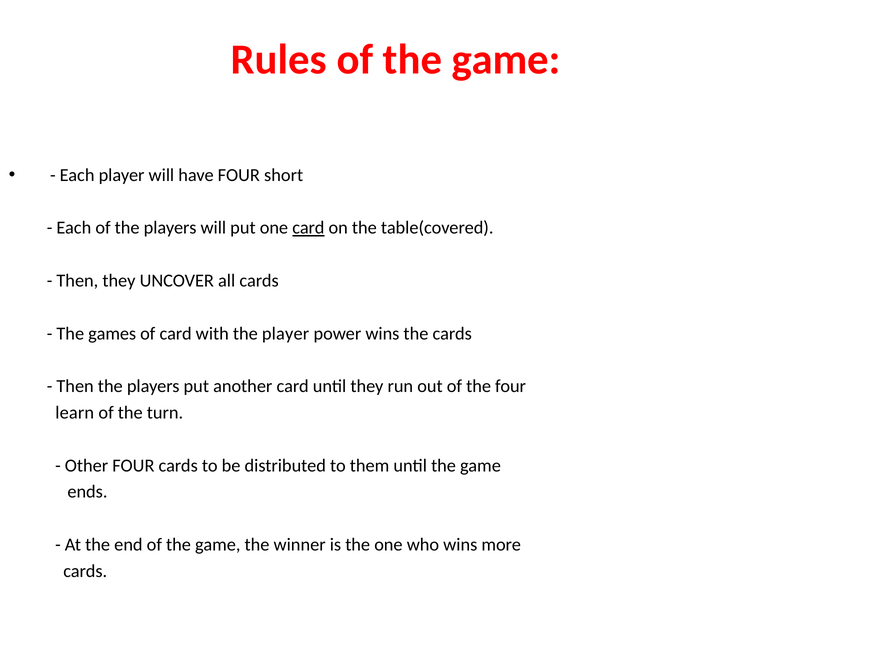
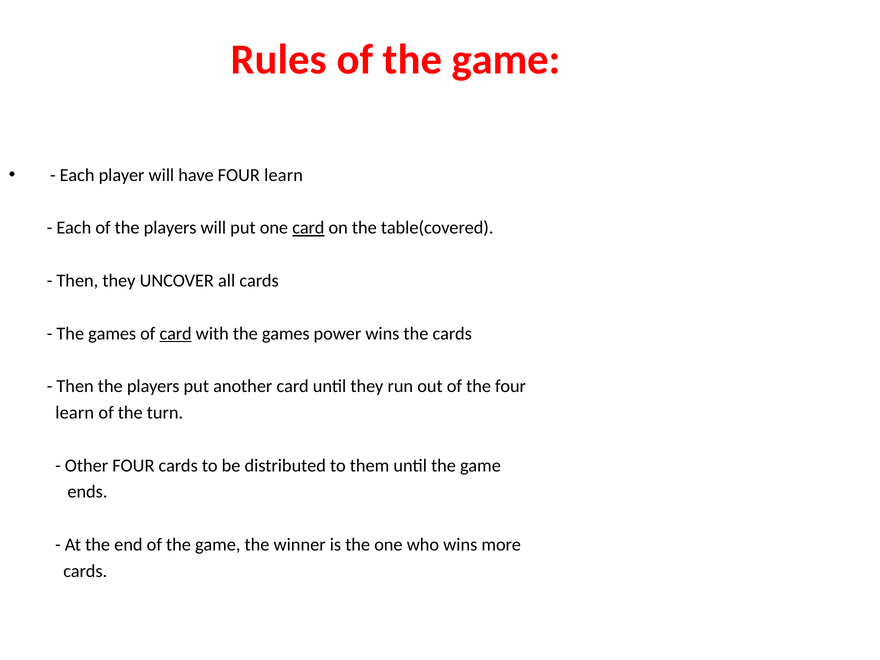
have FOUR short: short -> learn
card at (176, 333) underline: none -> present
with the player: player -> games
